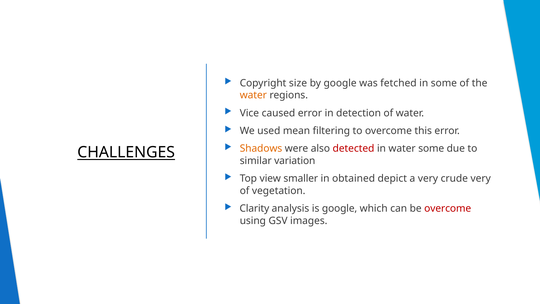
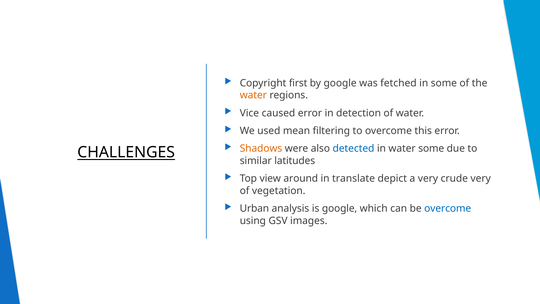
size: size -> first
detected colour: red -> blue
variation: variation -> latitudes
smaller: smaller -> around
obtained: obtained -> translate
Clarity: Clarity -> Urban
overcome at (448, 208) colour: red -> blue
